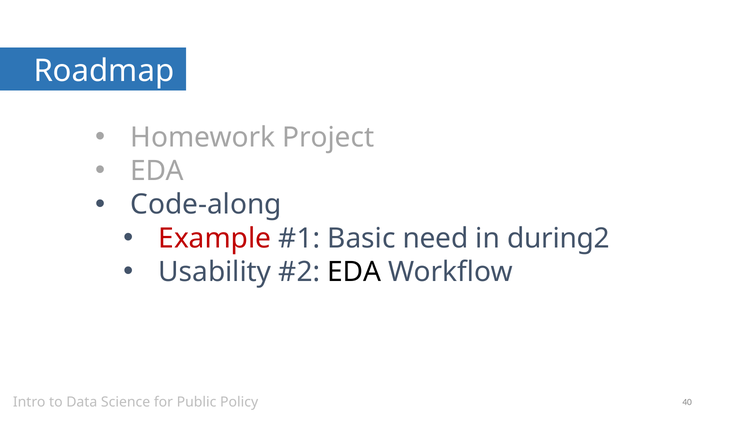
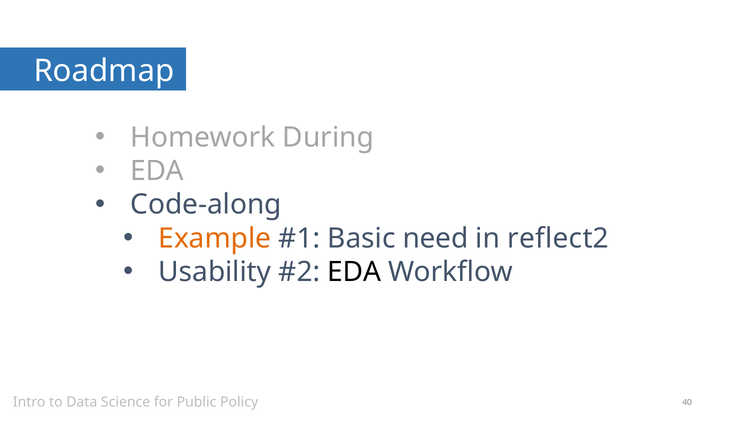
Project: Project -> During
Example colour: red -> orange
during2: during2 -> reflect2
